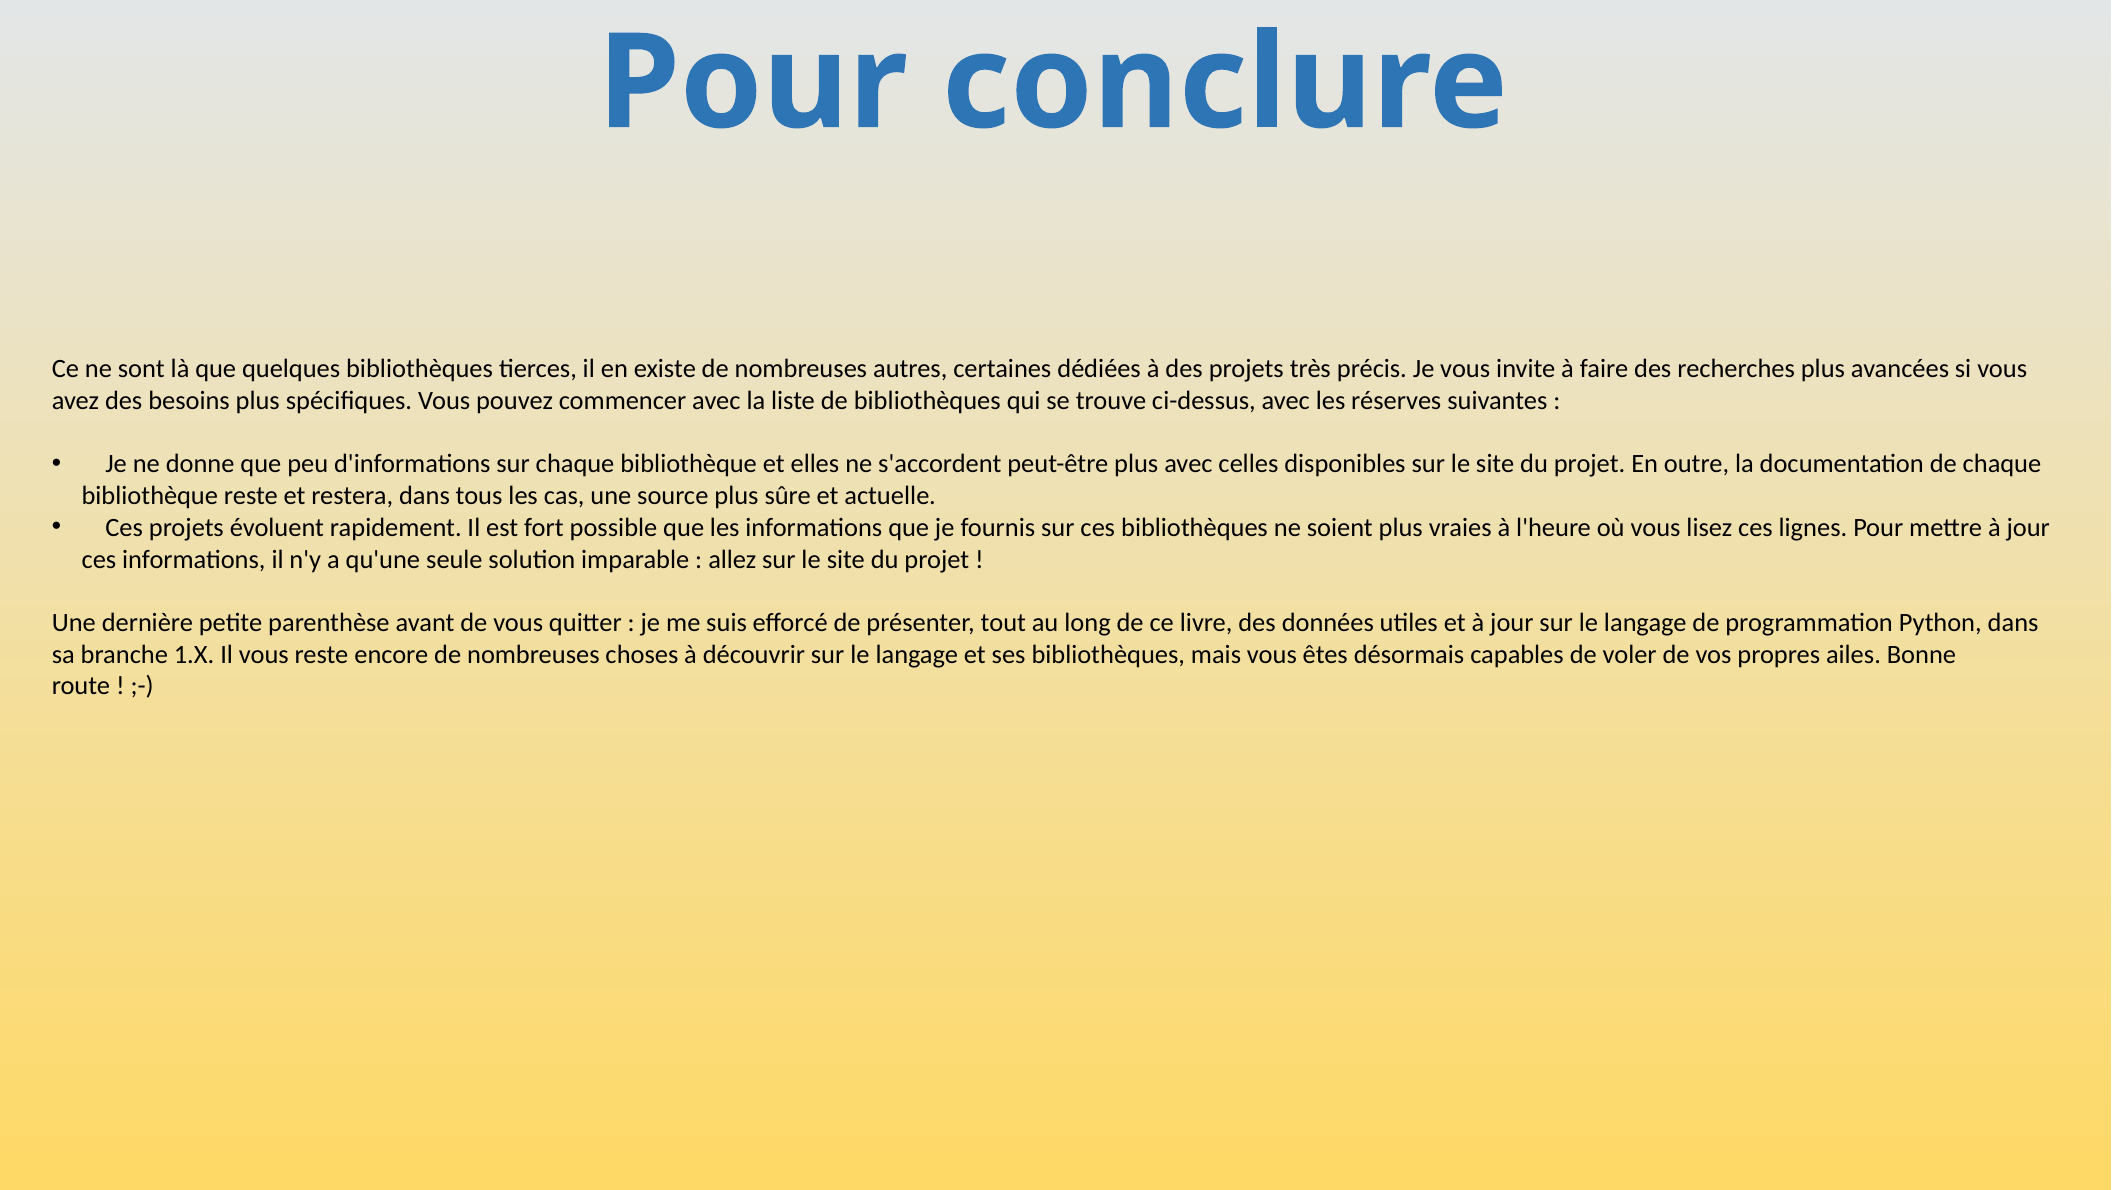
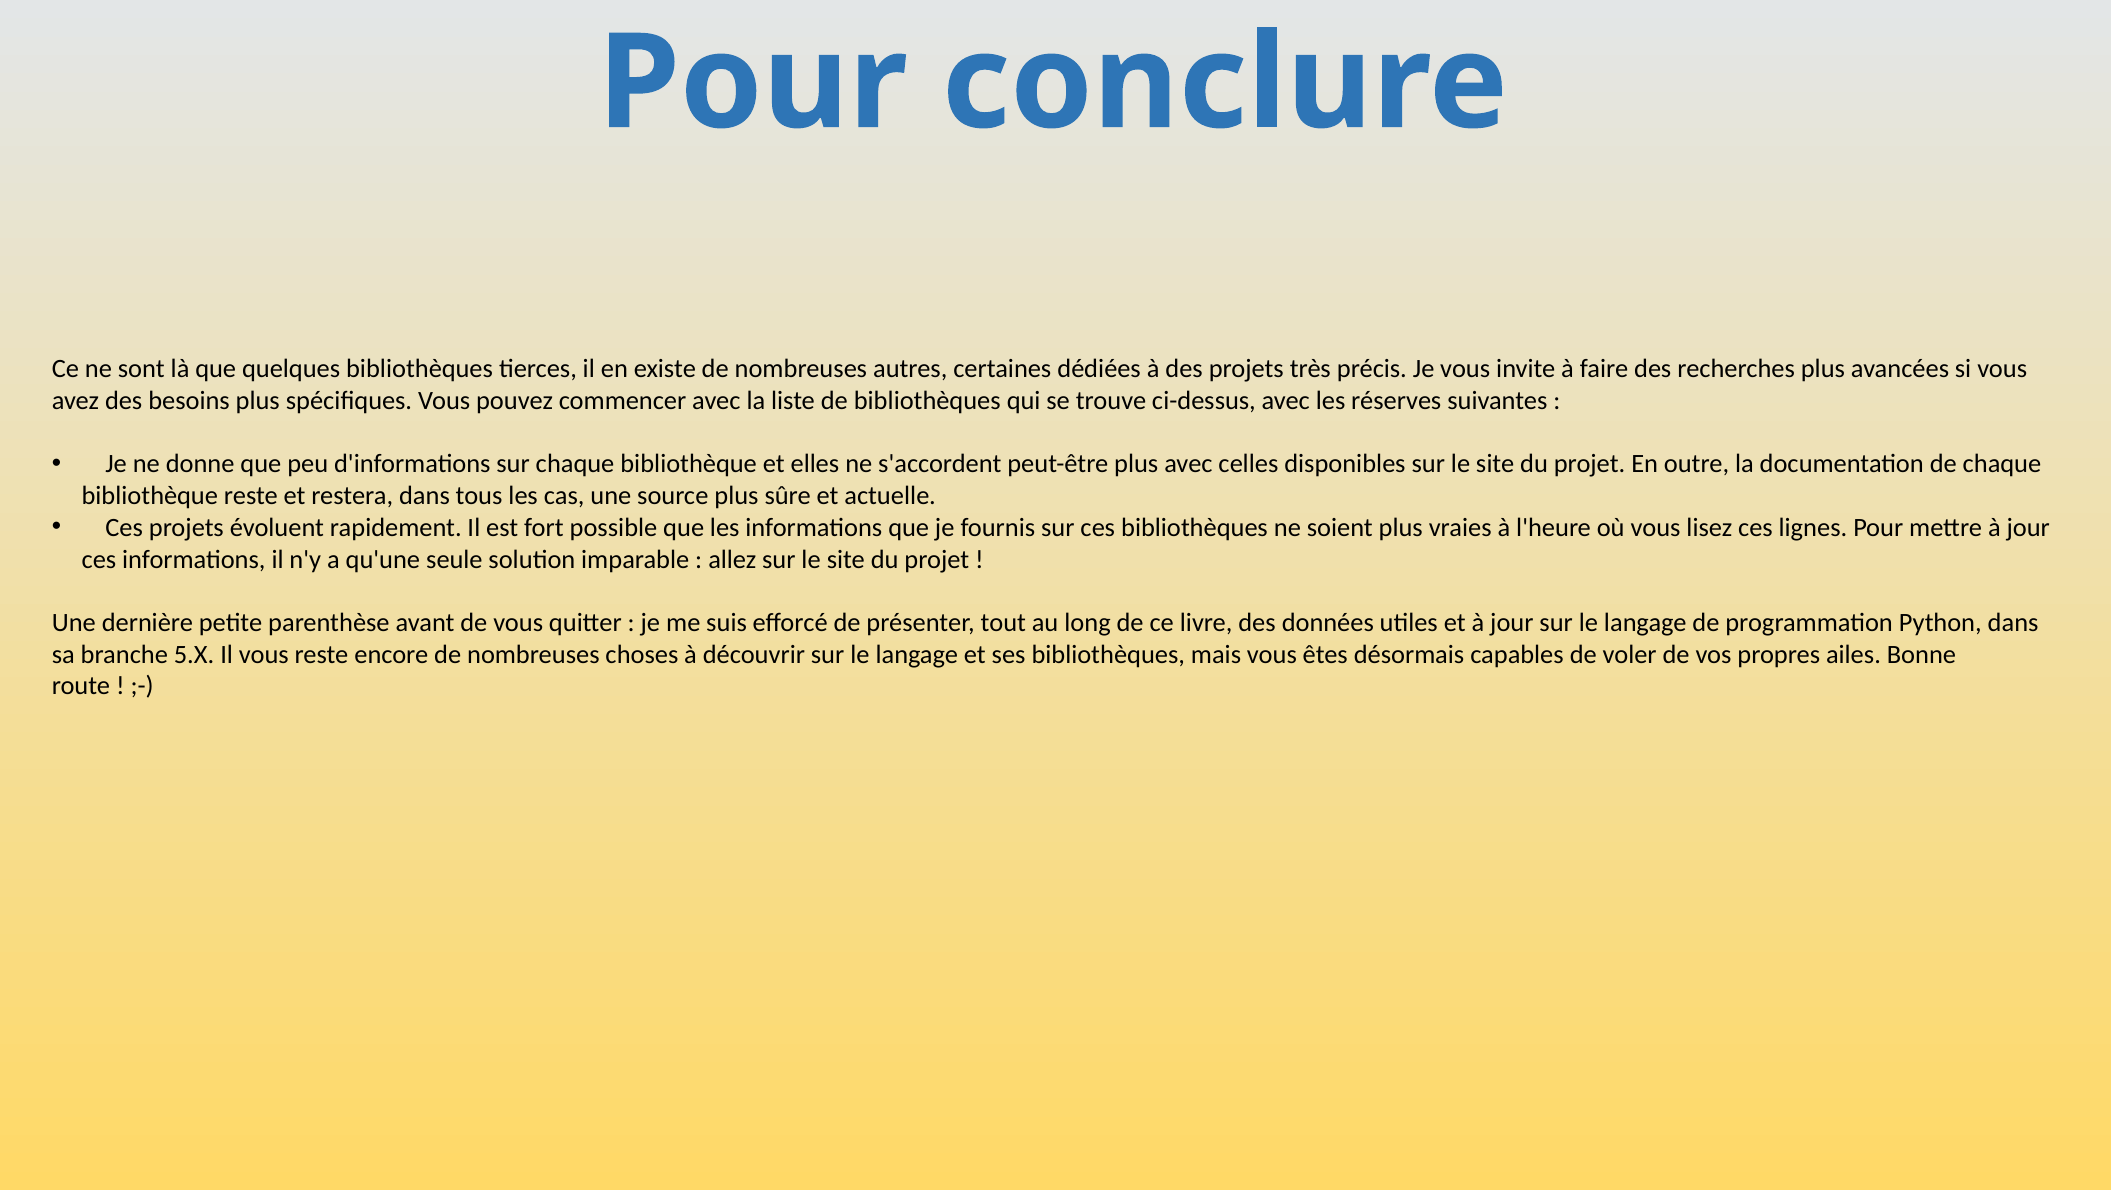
1.X: 1.X -> 5.X
